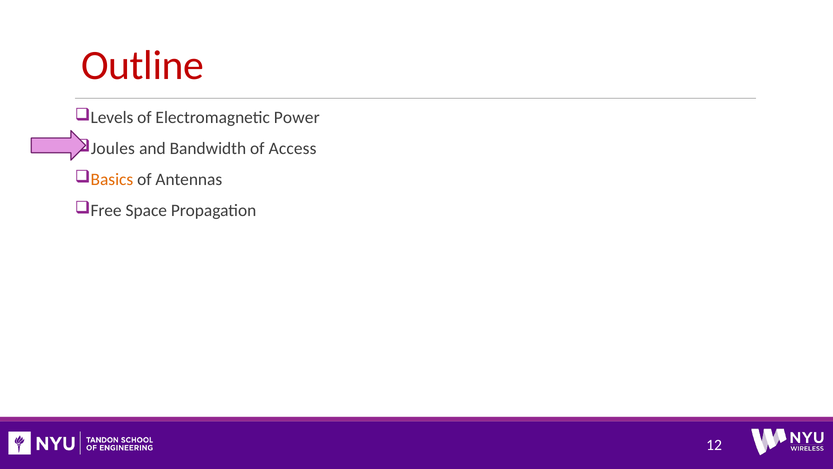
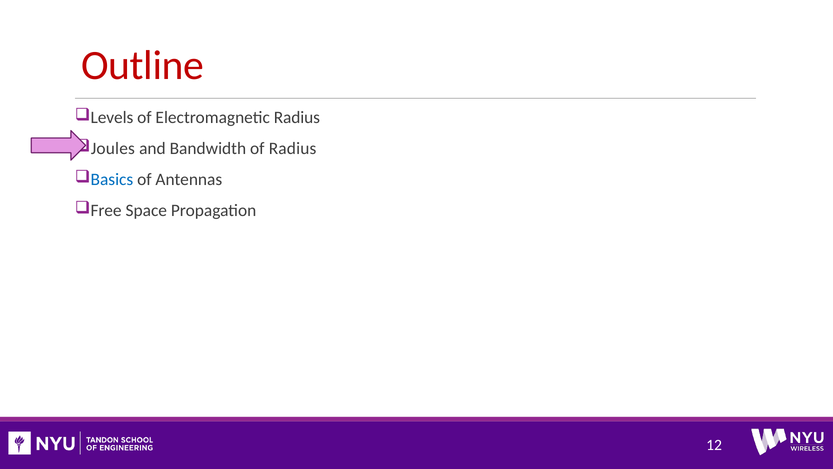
Electromagnetic Power: Power -> Radius
of Access: Access -> Radius
Basics colour: orange -> blue
